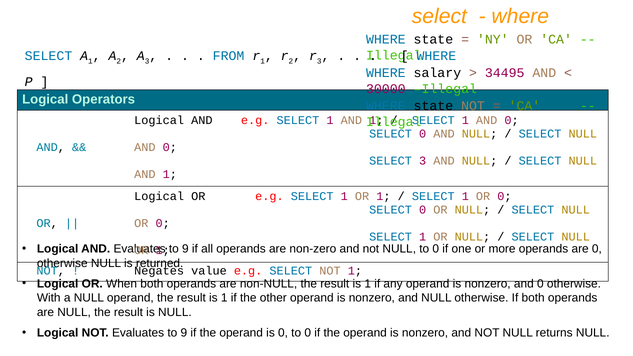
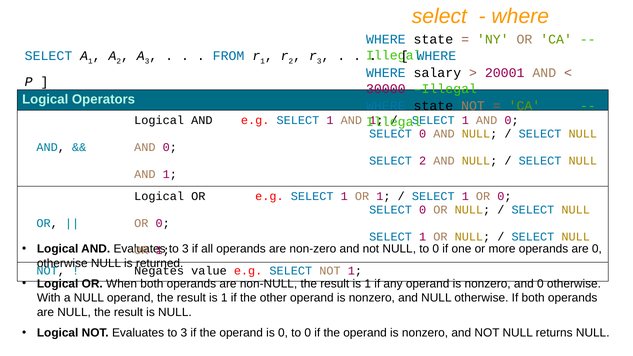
34495: 34495 -> 20001
SELECT 3: 3 -> 2
9 at (185, 249): 9 -> 3
NOT Evaluates to 9: 9 -> 3
